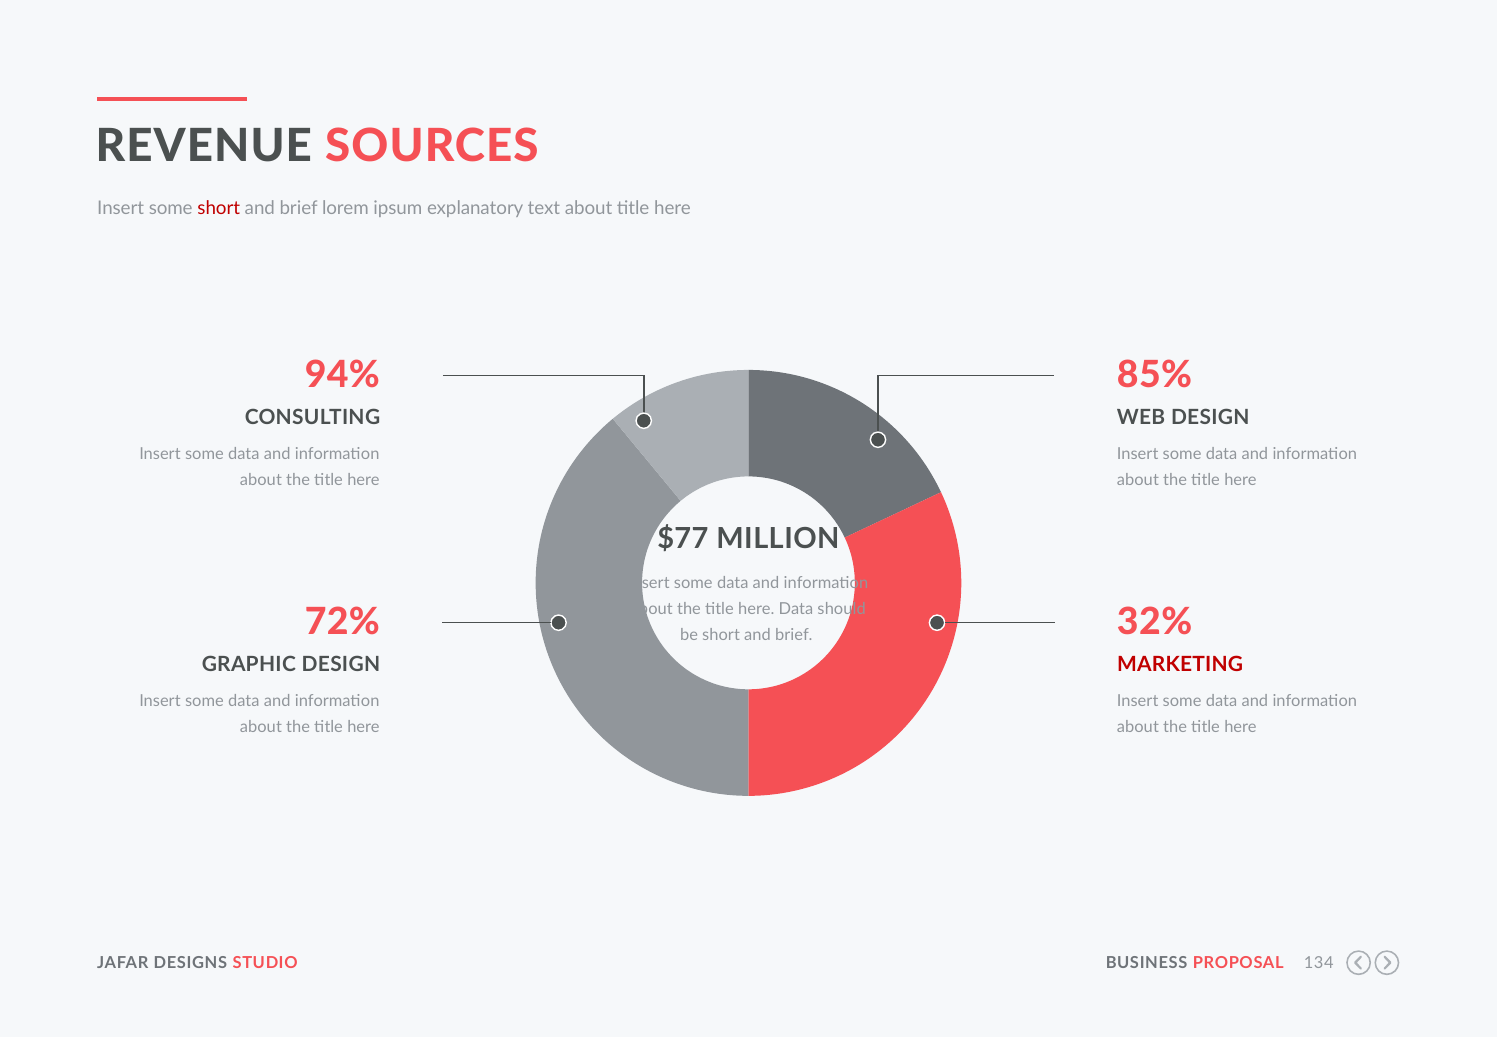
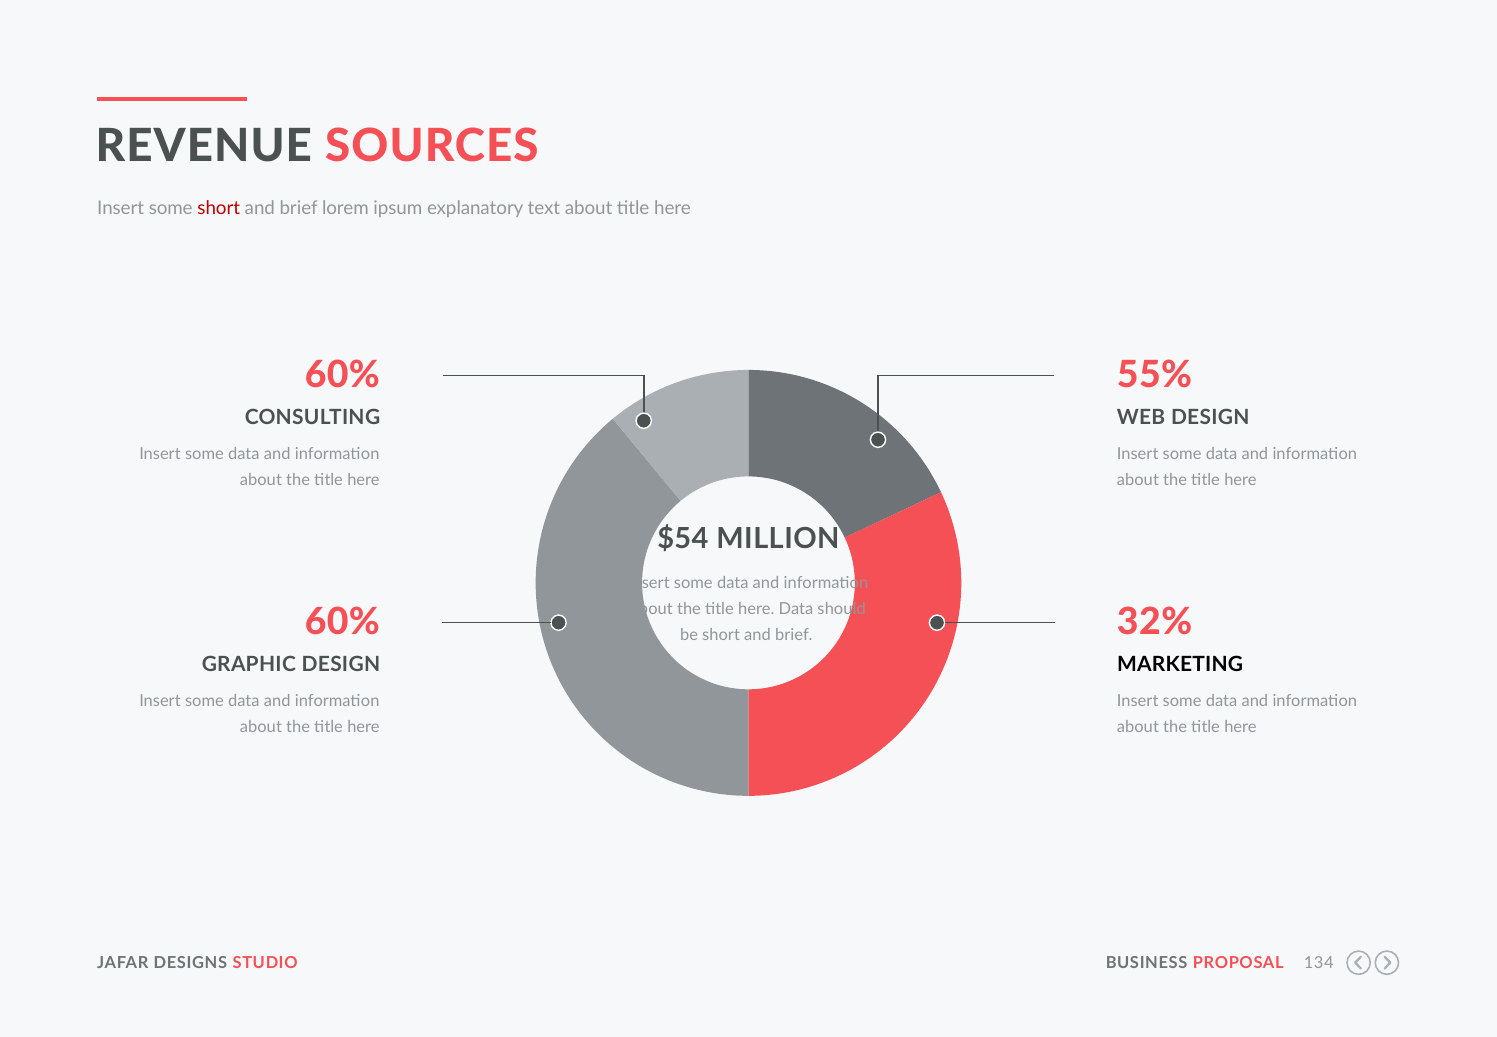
94% at (342, 375): 94% -> 60%
85%: 85% -> 55%
$77: $77 -> $54
72% at (342, 621): 72% -> 60%
MARKETING colour: red -> black
